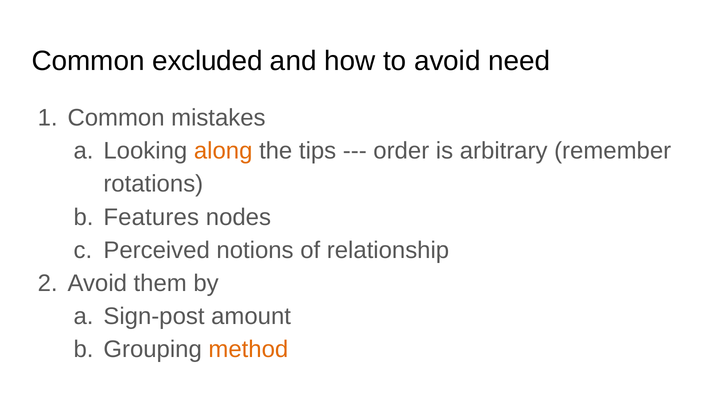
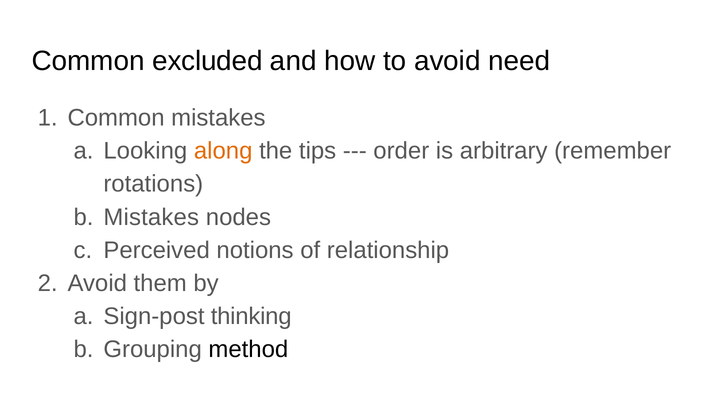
Features at (151, 217): Features -> Mistakes
amount: amount -> thinking
method colour: orange -> black
